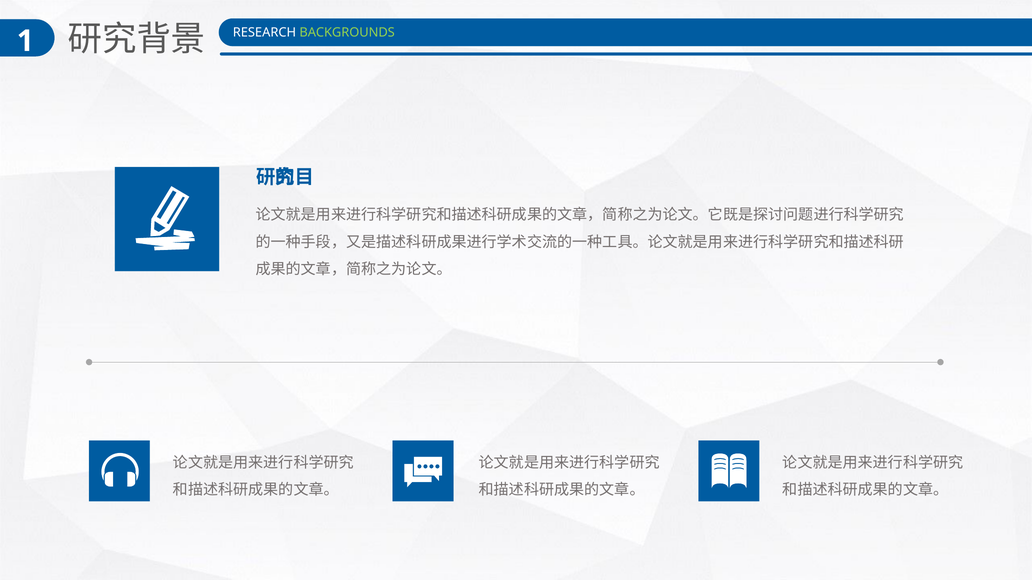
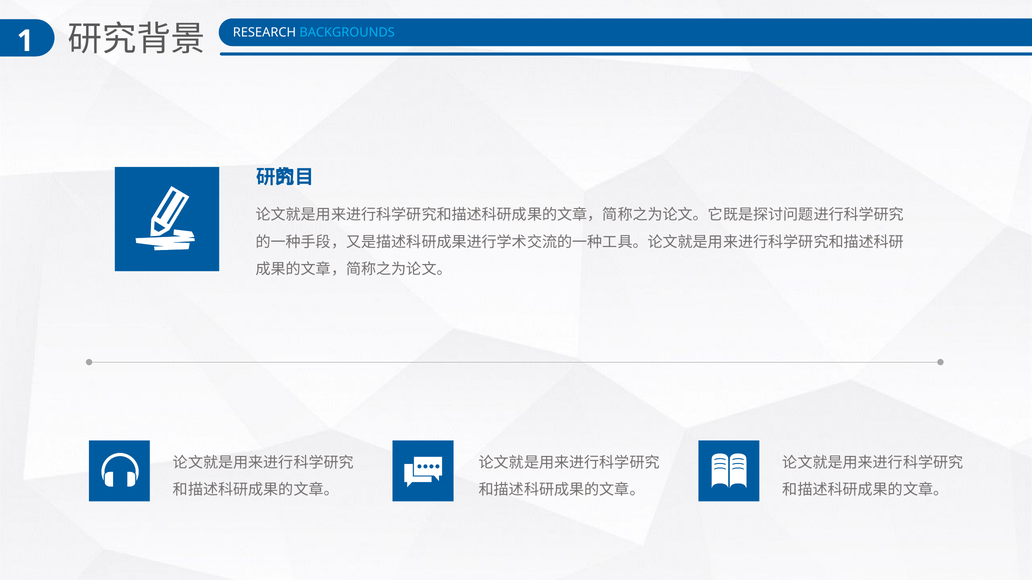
BACKGROUNDS colour: light green -> light blue
